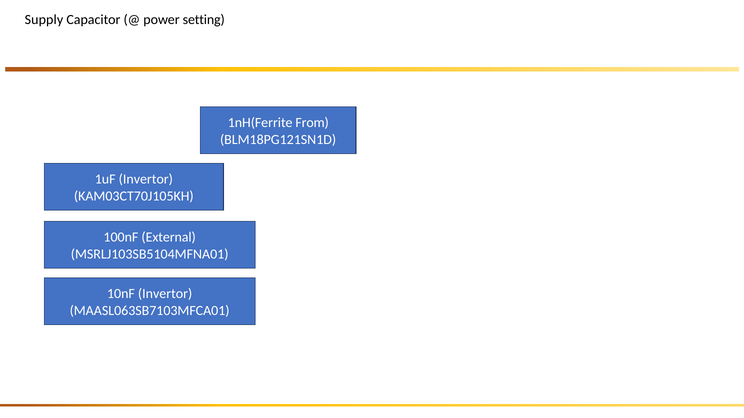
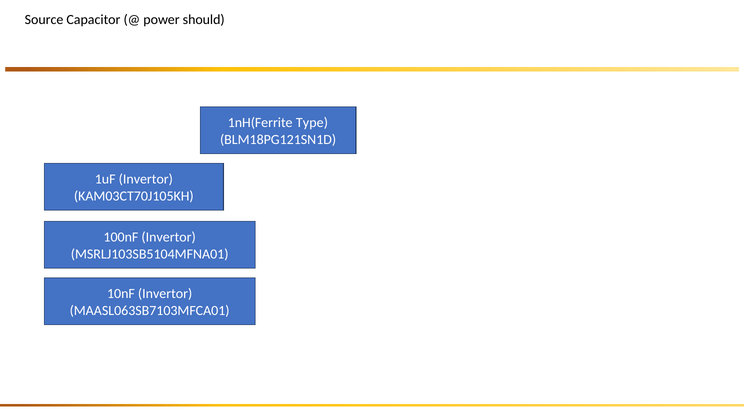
Supply: Supply -> Source
setting: setting -> should
From: From -> Type
100nF External: External -> Invertor
